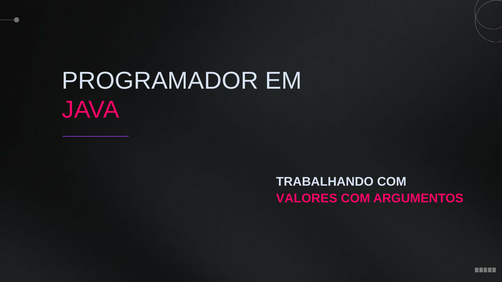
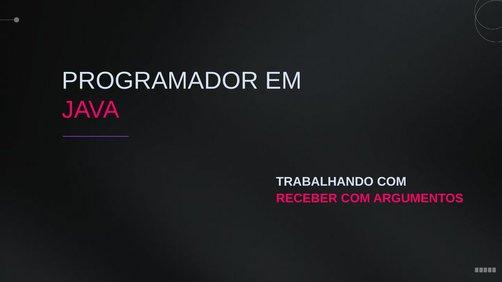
VALORES: VALORES -> RECEBER
